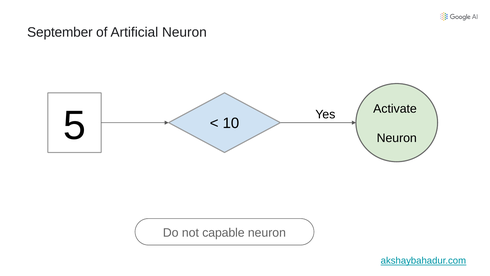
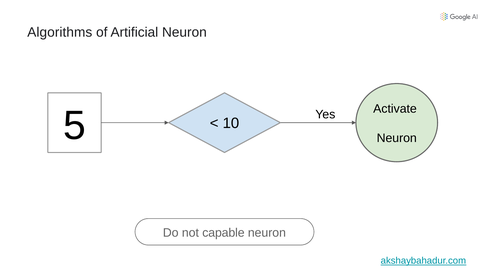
September: September -> Algorithms
